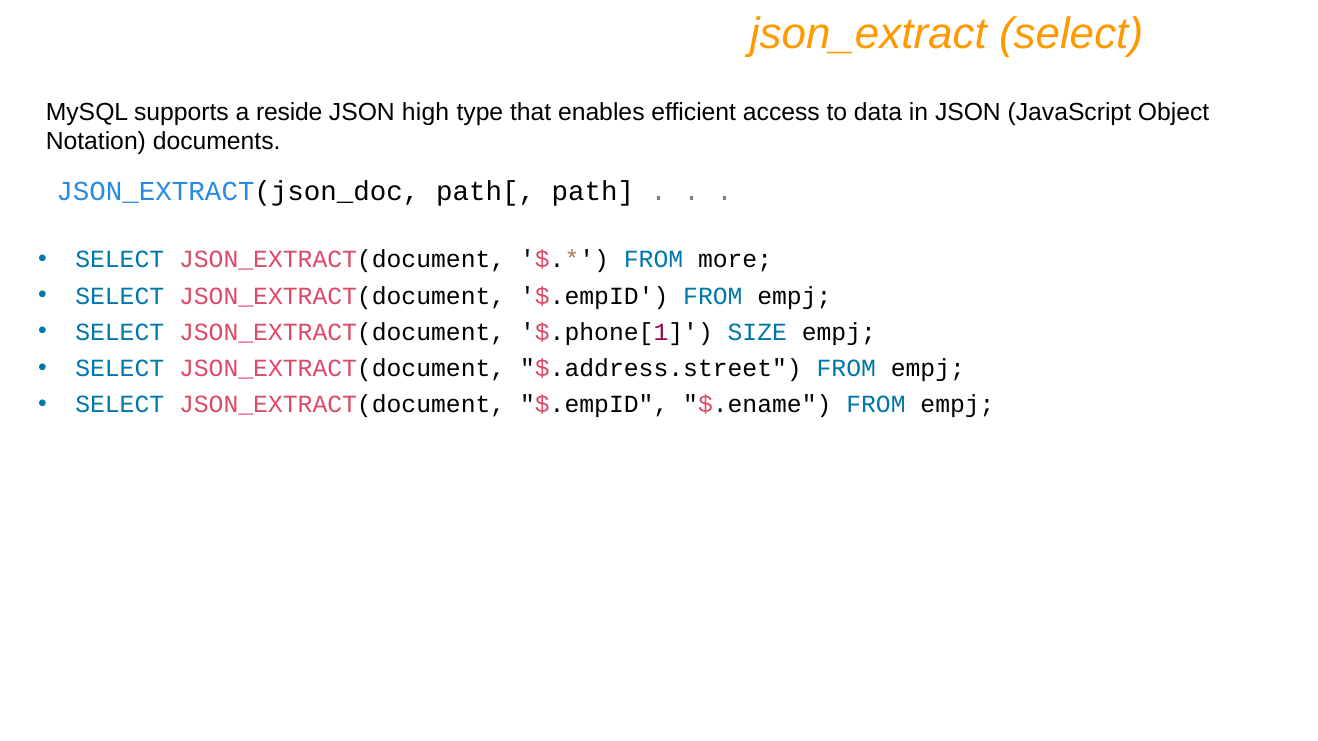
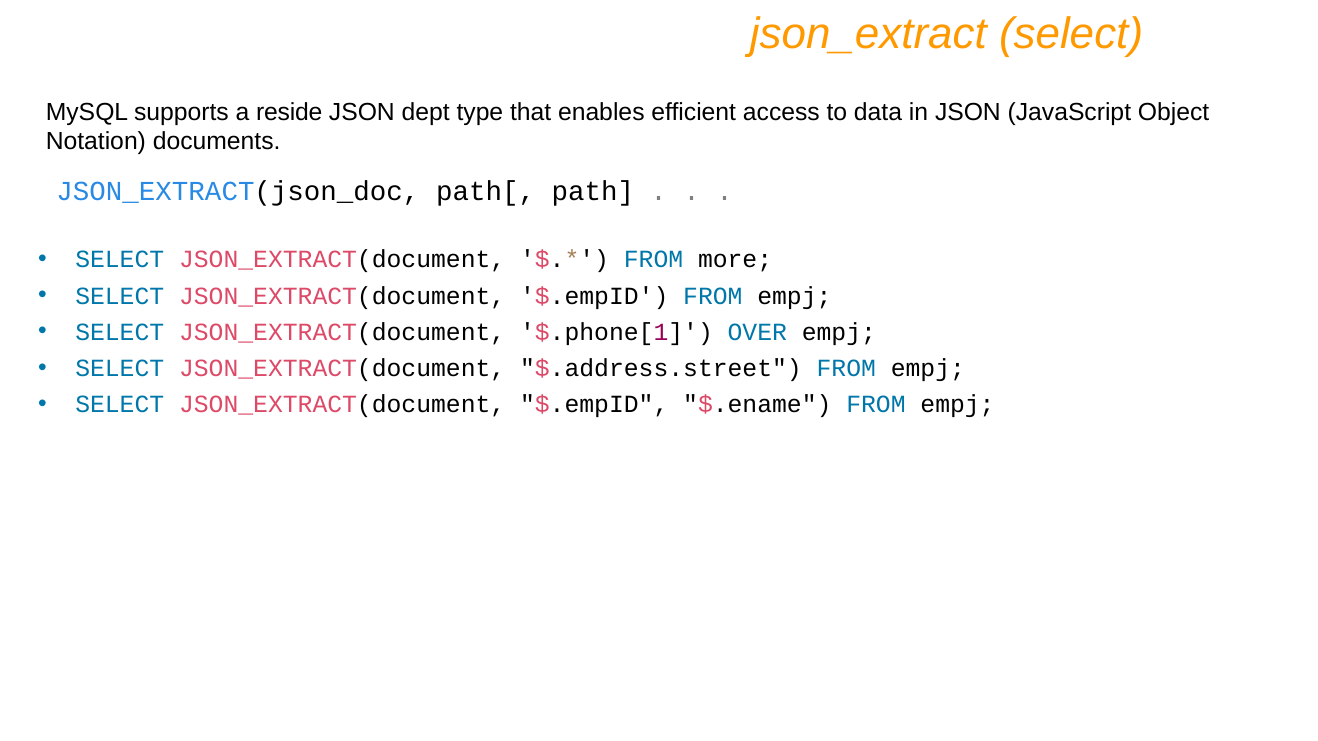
high: high -> dept
SIZE: SIZE -> OVER
